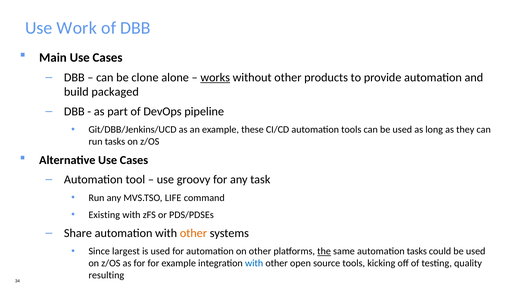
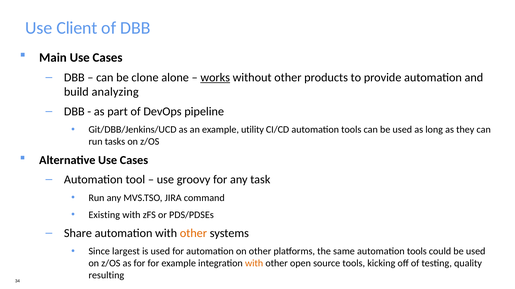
Work: Work -> Client
packaged: packaged -> analyzing
these: these -> utility
LIFE: LIFE -> JIRA
the underline: present -> none
same automation tasks: tasks -> tools
with at (254, 264) colour: blue -> orange
